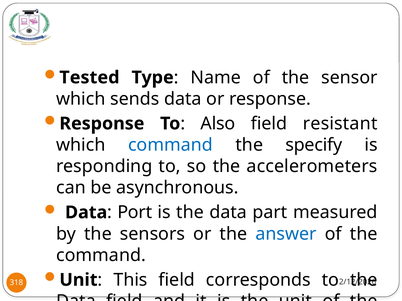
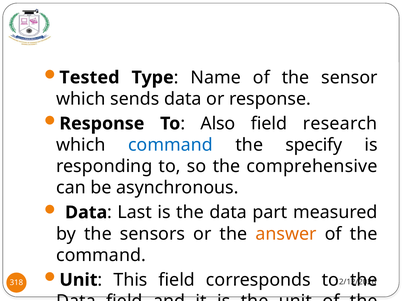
resistant: resistant -> research
accelerometers: accelerometers -> comprehensive
Port: Port -> Last
answer colour: blue -> orange
